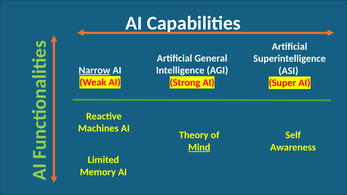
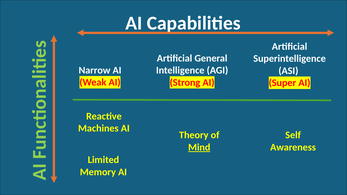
Narrow underline: present -> none
